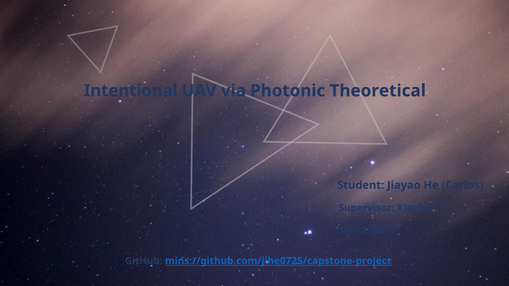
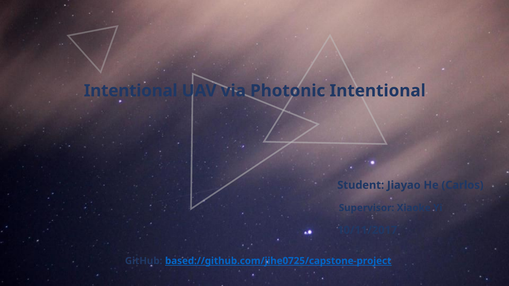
Photonic Theoretical: Theoretical -> Intentional
mins://github.com/jihe0725/capstone-project: mins://github.com/jihe0725/capstone-project -> based://github.com/jihe0725/capstone-project
